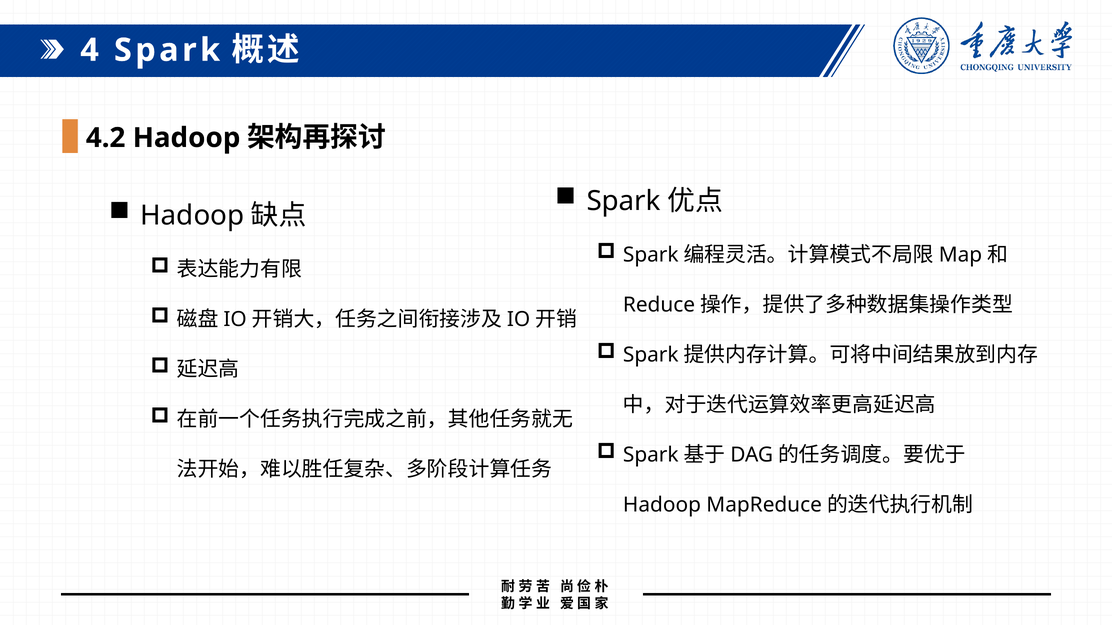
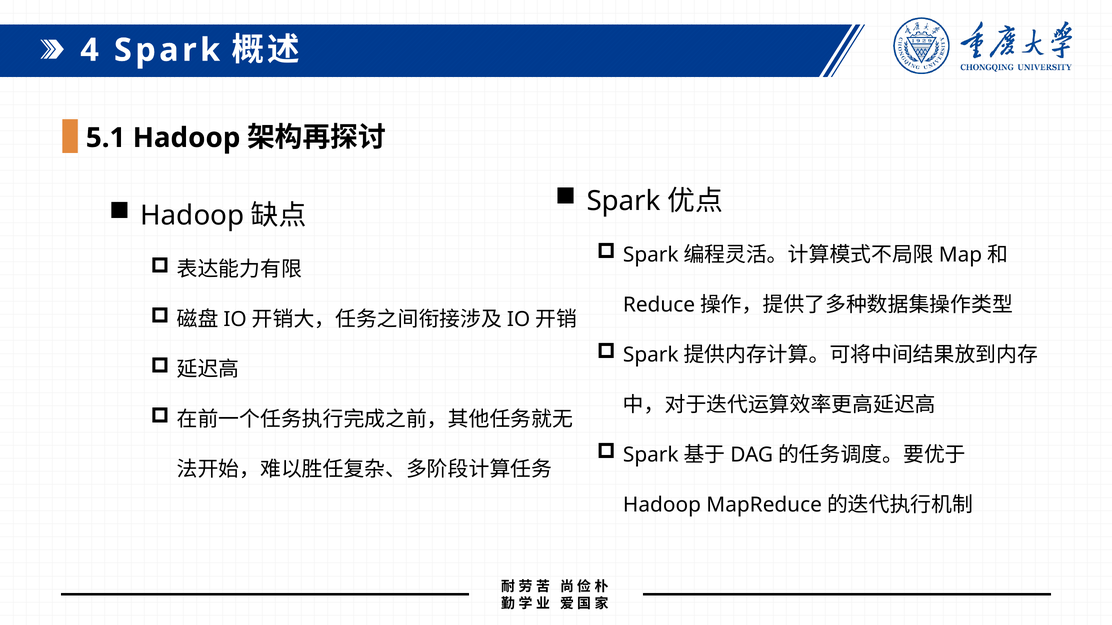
4.2: 4.2 -> 5.1
